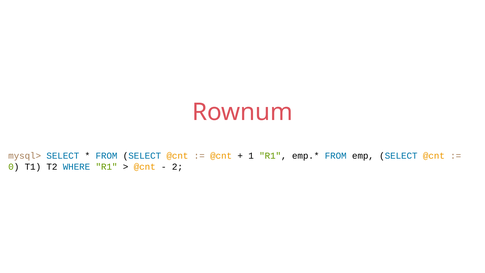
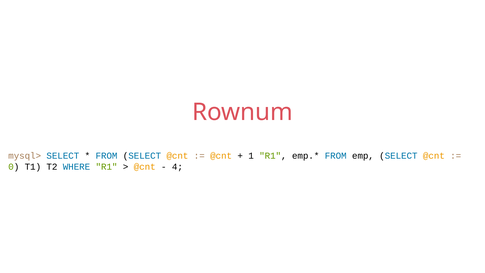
2: 2 -> 4
